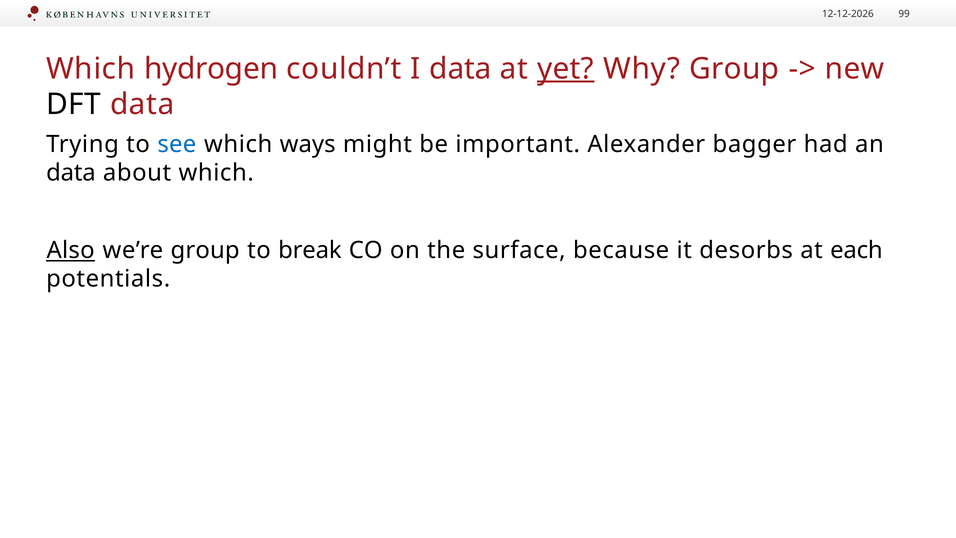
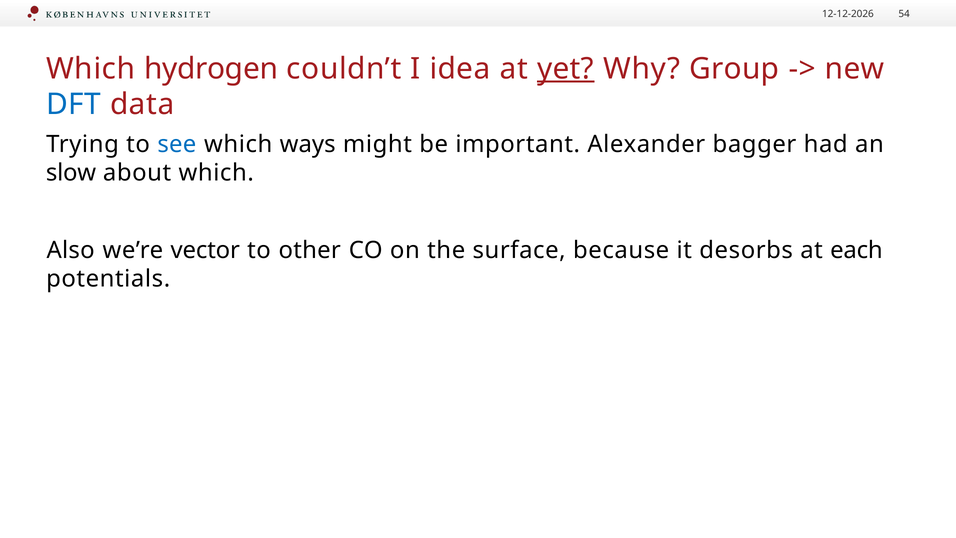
99: 99 -> 54
I data: data -> idea
DFT colour: black -> blue
data at (71, 173): data -> slow
Also underline: present -> none
we’re group: group -> vector
break: break -> other
